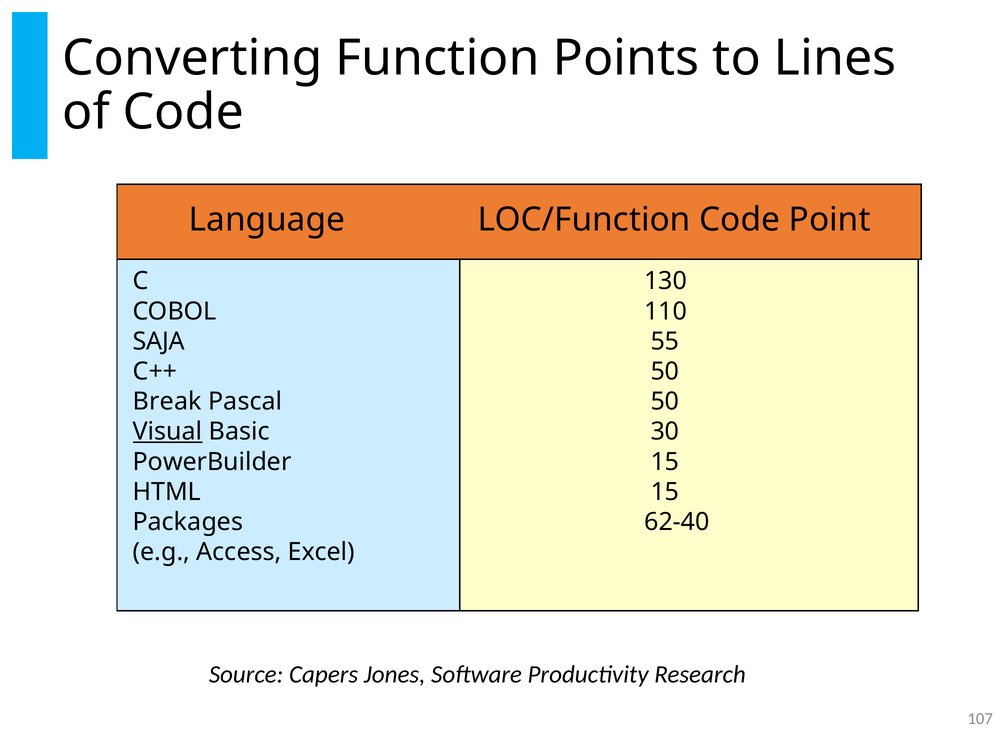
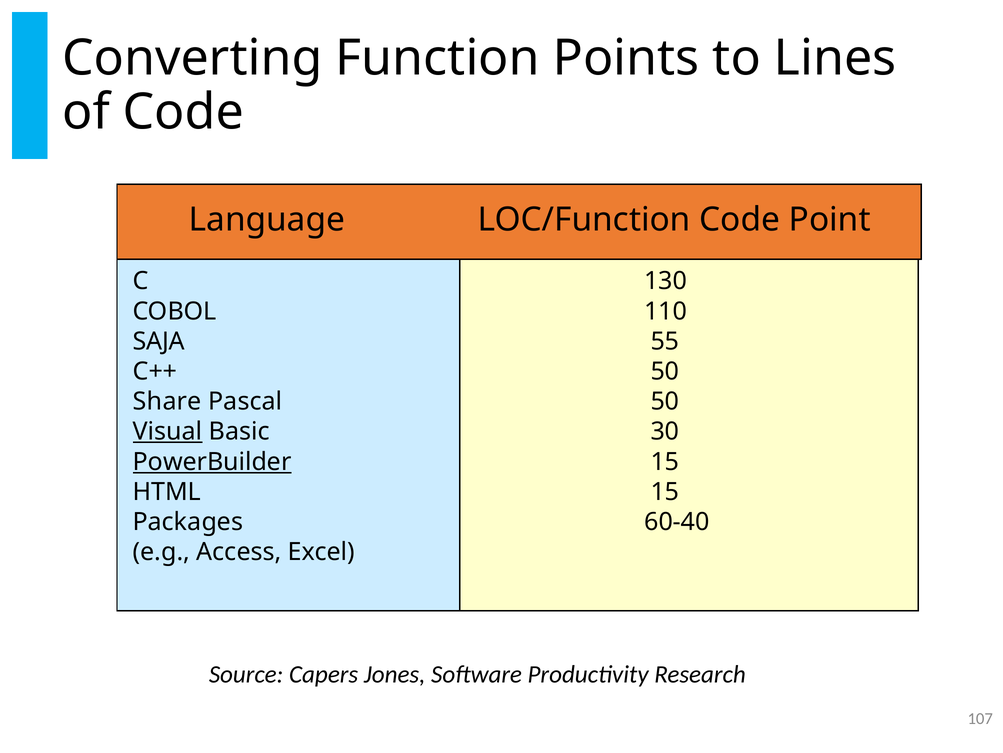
Break: Break -> Share
PowerBuilder underline: none -> present
62-40: 62-40 -> 60-40
